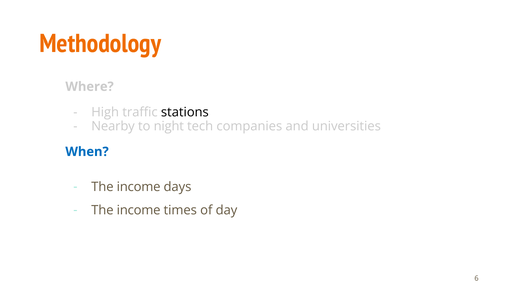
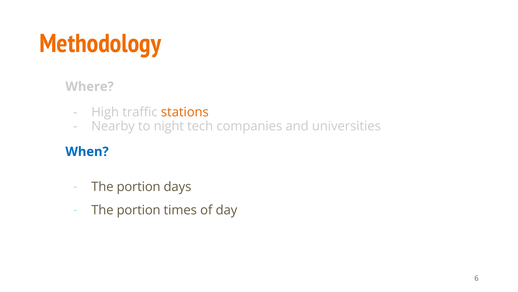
stations colour: black -> orange
income at (139, 186): income -> portion
income at (139, 210): income -> portion
